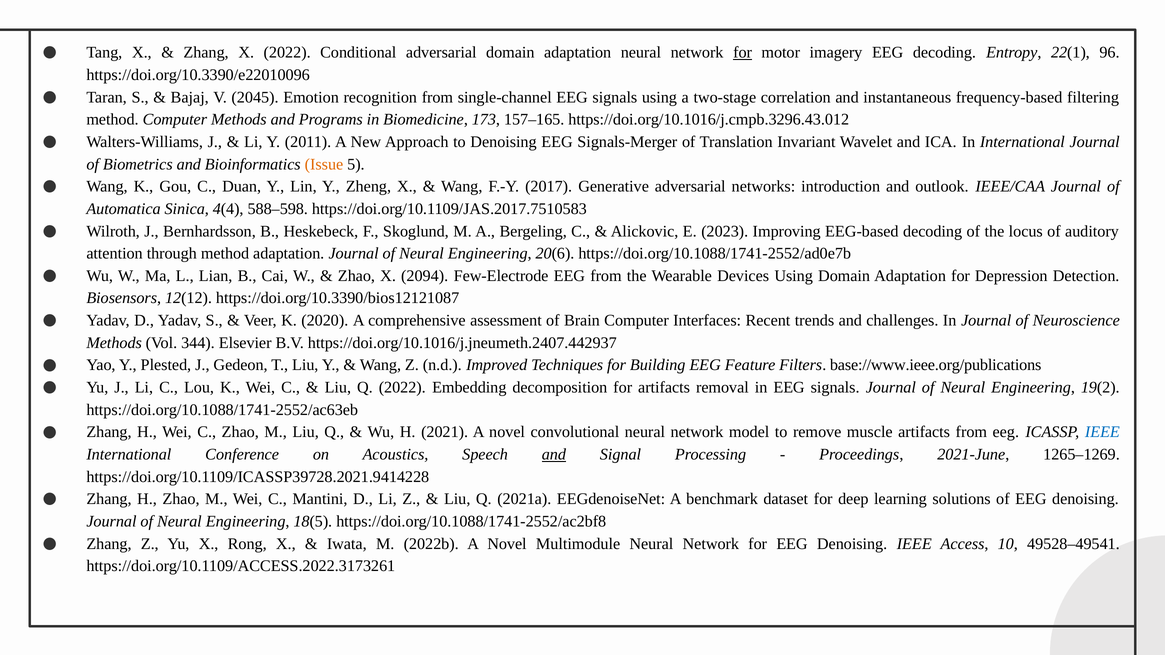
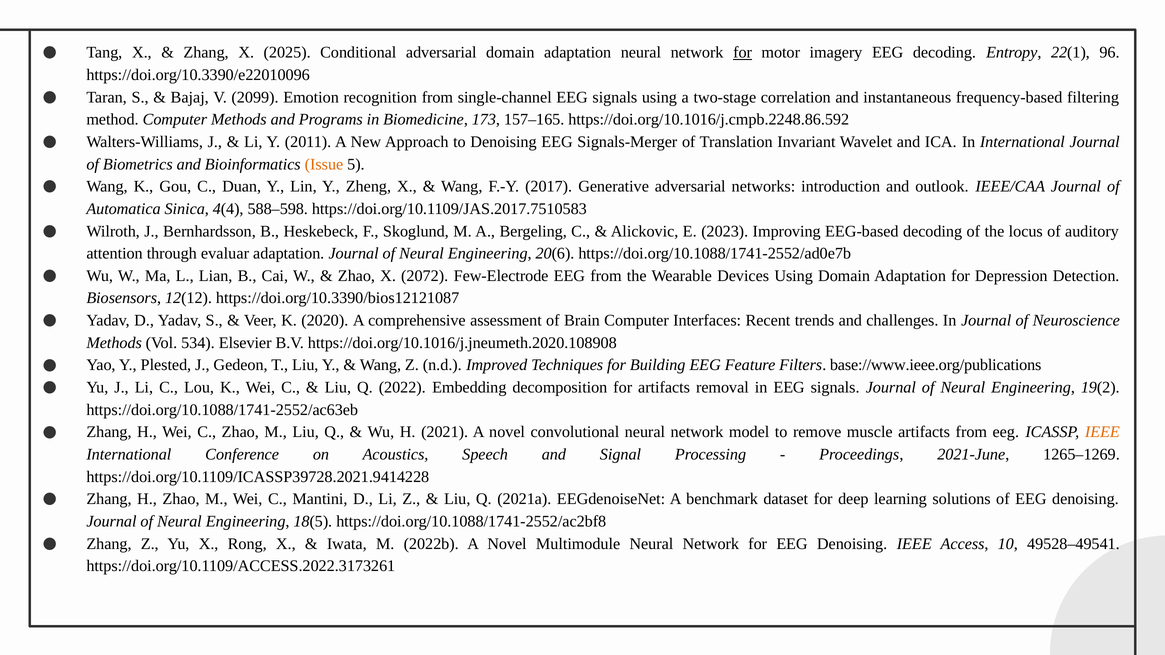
X 2022: 2022 -> 2025
2045: 2045 -> 2099
https://doi.org/10.1016/j.cmpb.3296.43.012: https://doi.org/10.1016/j.cmpb.3296.43.012 -> https://doi.org/10.1016/j.cmpb.2248.86.592
through method: method -> evaluar
2094: 2094 -> 2072
344: 344 -> 534
https://doi.org/10.1016/j.jneumeth.2407.442937: https://doi.org/10.1016/j.jneumeth.2407.442937 -> https://doi.org/10.1016/j.jneumeth.2020.108908
IEEE at (1102, 432) colour: blue -> orange
and at (554, 455) underline: present -> none
